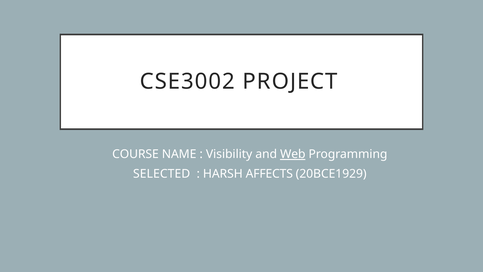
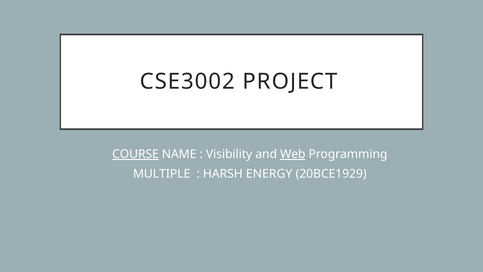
COURSE underline: none -> present
SELECTED: SELECTED -> MULTIPLE
AFFECTS: AFFECTS -> ENERGY
